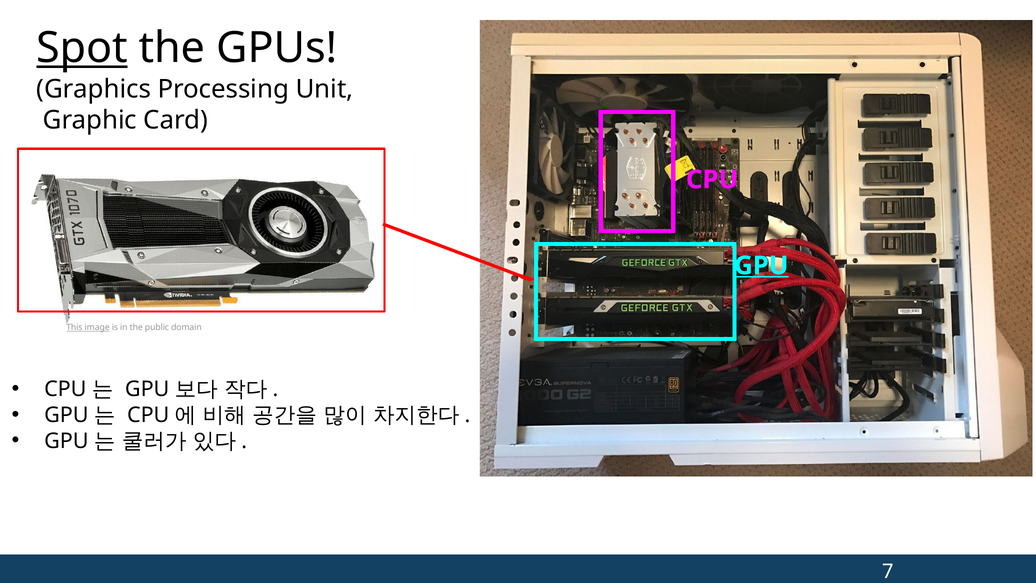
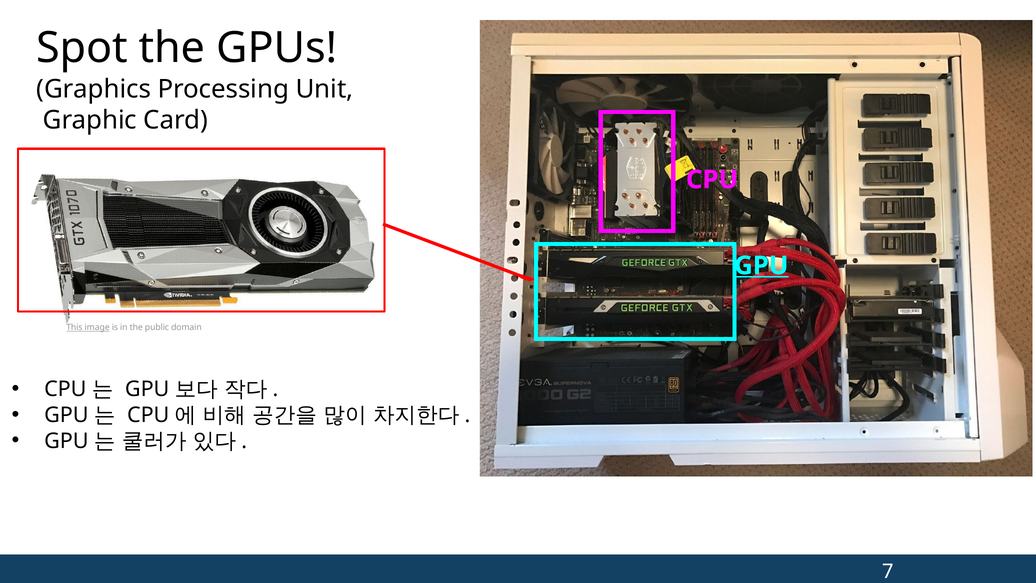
Spot underline: present -> none
